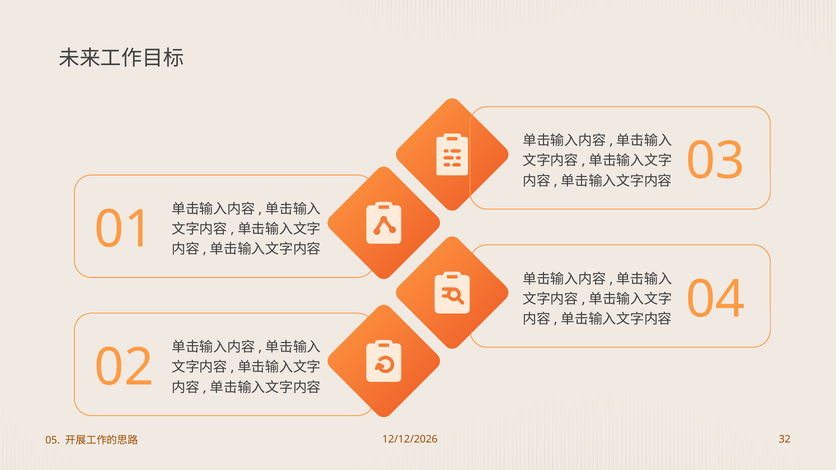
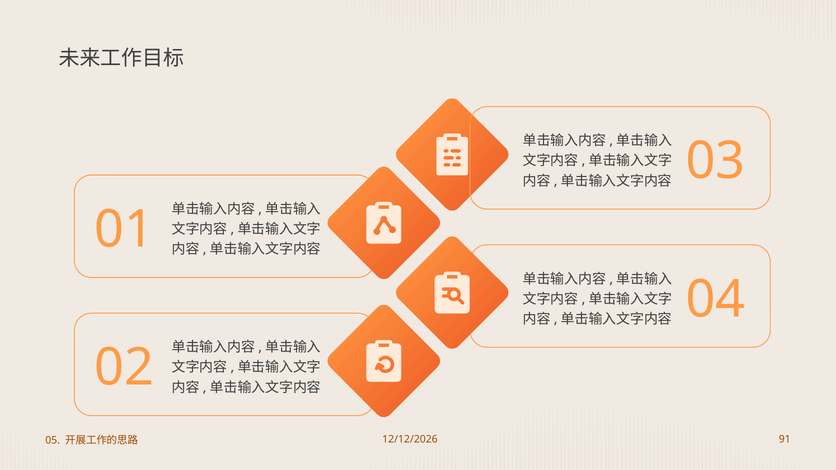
32: 32 -> 91
